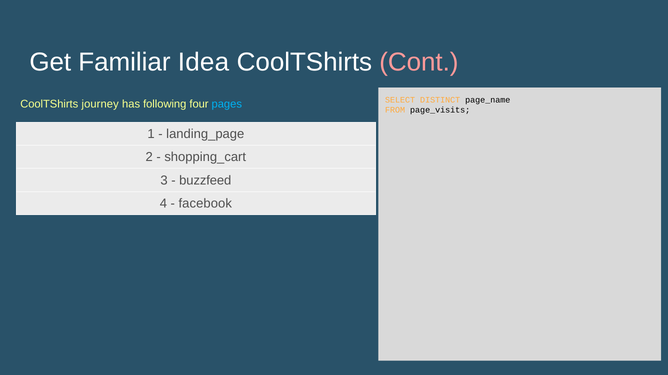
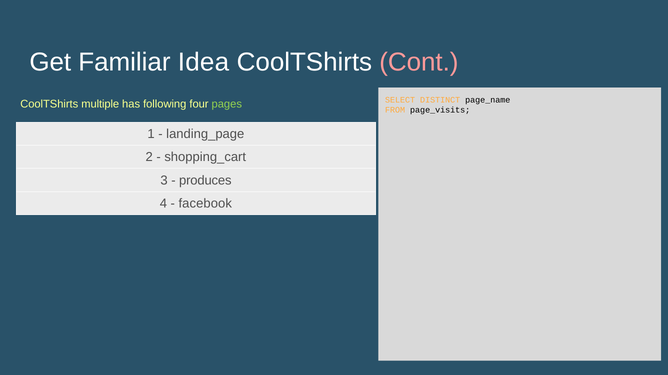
journey: journey -> multiple
pages colour: light blue -> light green
buzzfeed: buzzfeed -> produces
